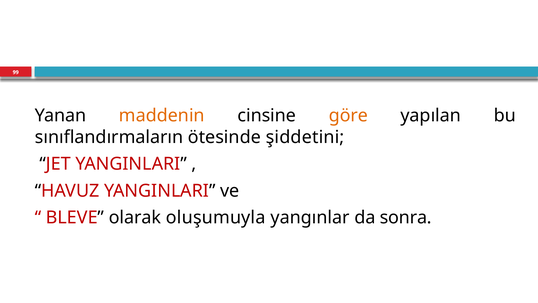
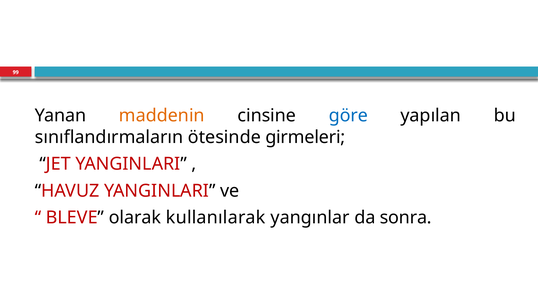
göre colour: orange -> blue
şiddetini: şiddetini -> girmeleri
oluşumuyla: oluşumuyla -> kullanılarak
